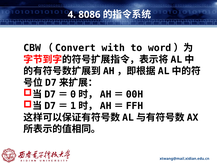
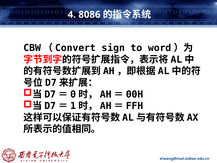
with: with -> sign
